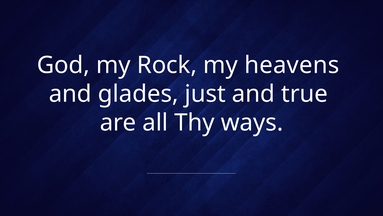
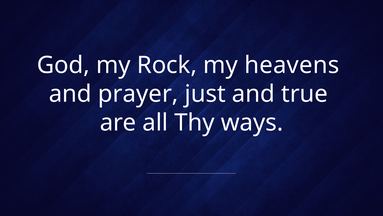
glades: glades -> prayer
